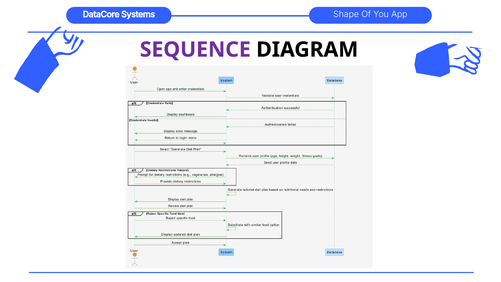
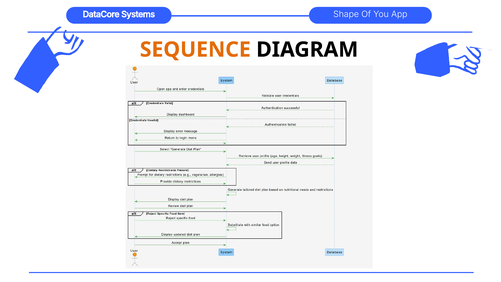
SEQUENCE colour: purple -> orange
